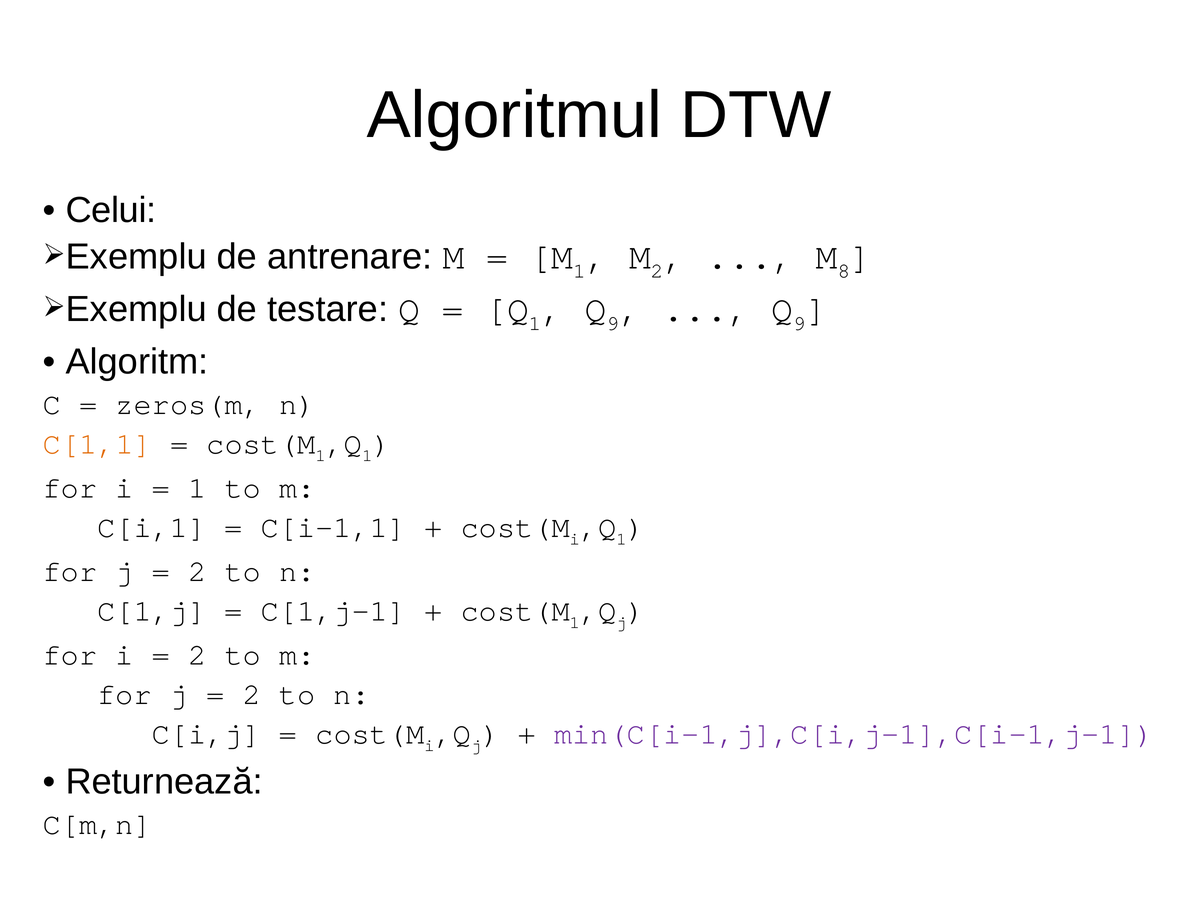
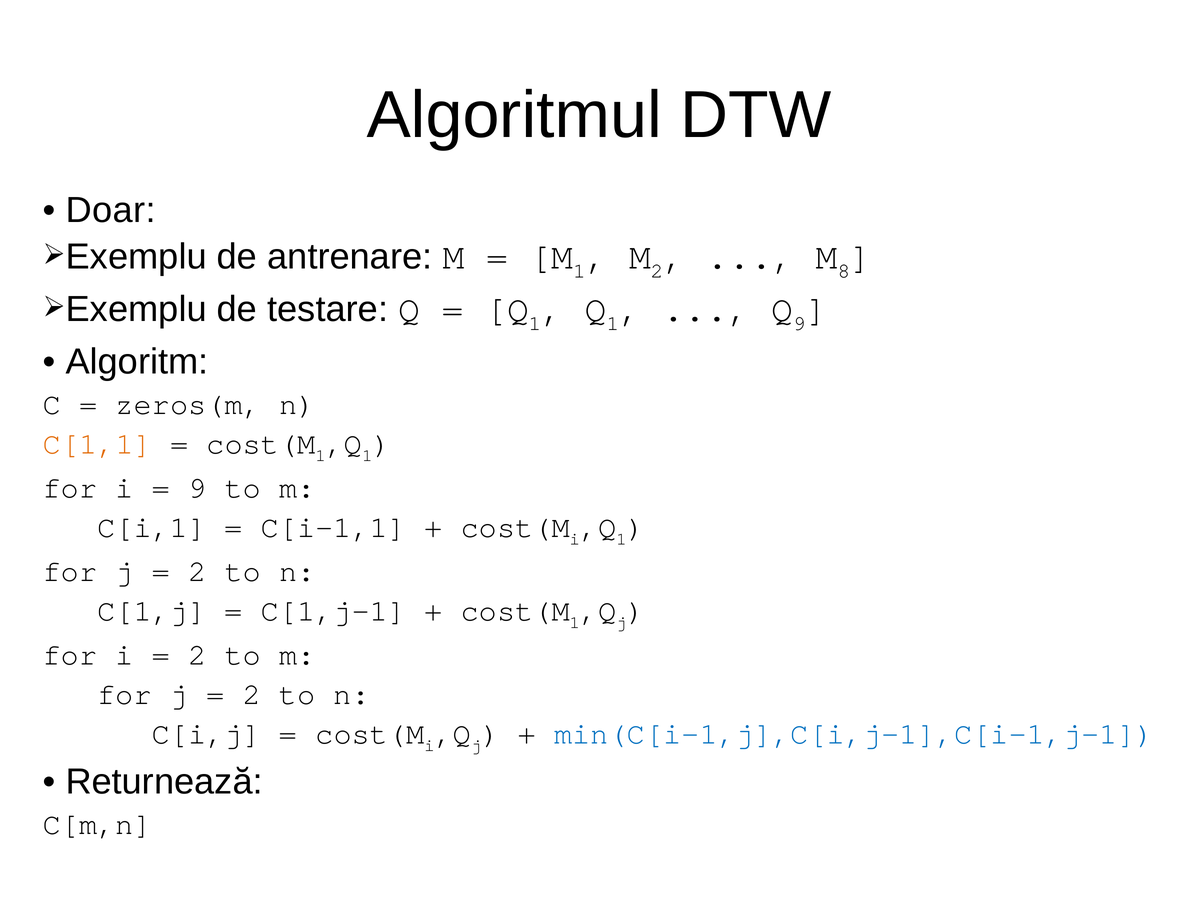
Celui: Celui -> Doar
9 at (613, 323): 9 -> 1
1 at (197, 488): 1 -> 9
min(C[i-1,j],C[i,j-1],C[i-1,j-1 colour: purple -> blue
